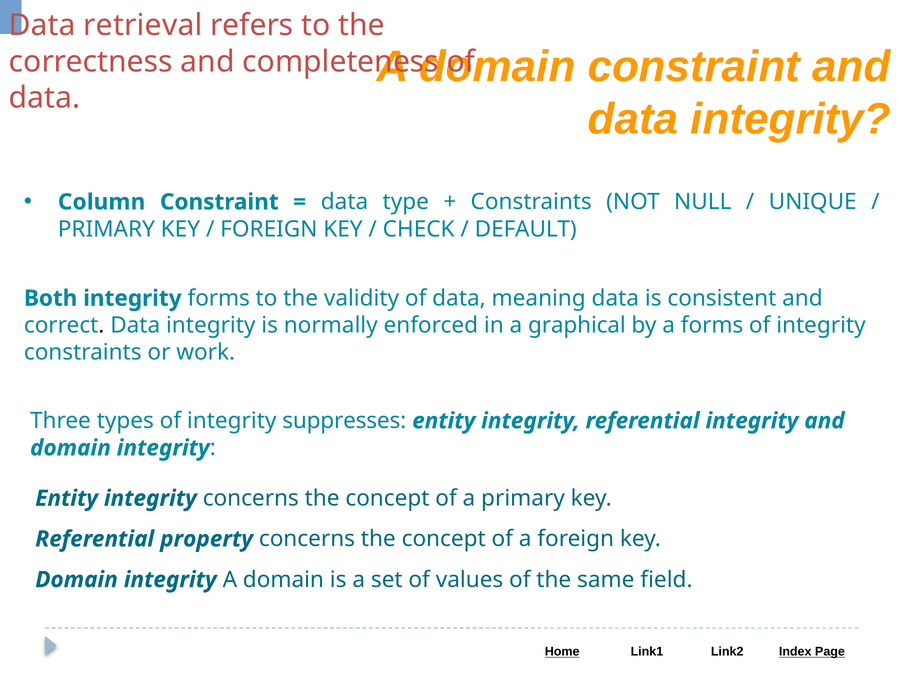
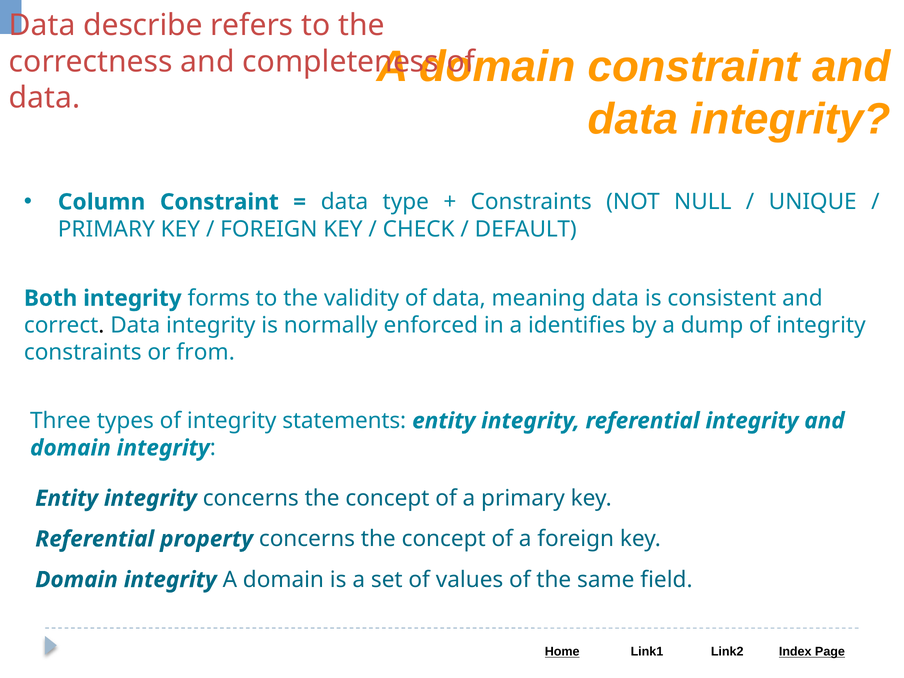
retrieval: retrieval -> describe
graphical: graphical -> identifies
a forms: forms -> dump
work: work -> from
suppresses: suppresses -> statements
